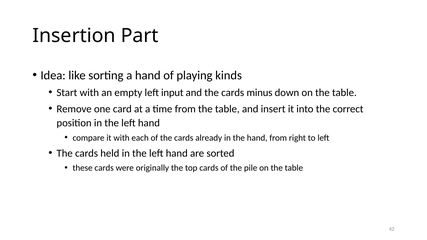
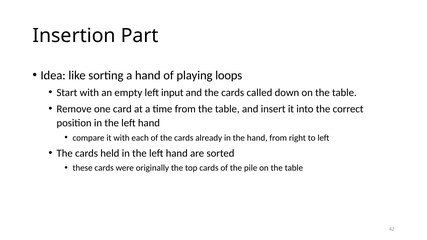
kinds: kinds -> loops
minus: minus -> called
